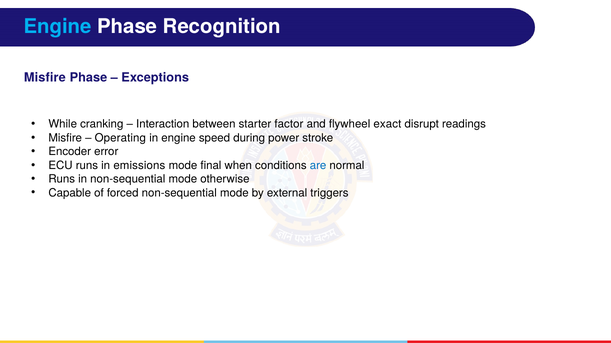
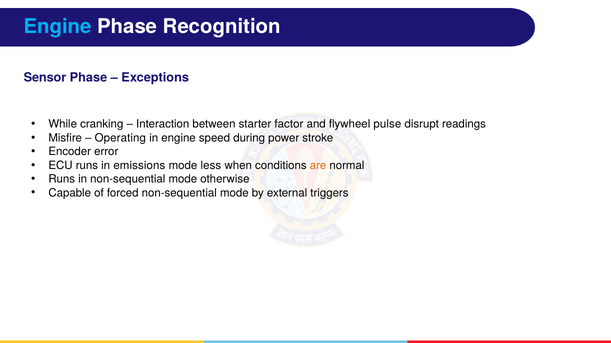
Misfire at (45, 78): Misfire -> Sensor
exact: exact -> pulse
final: final -> less
are colour: blue -> orange
